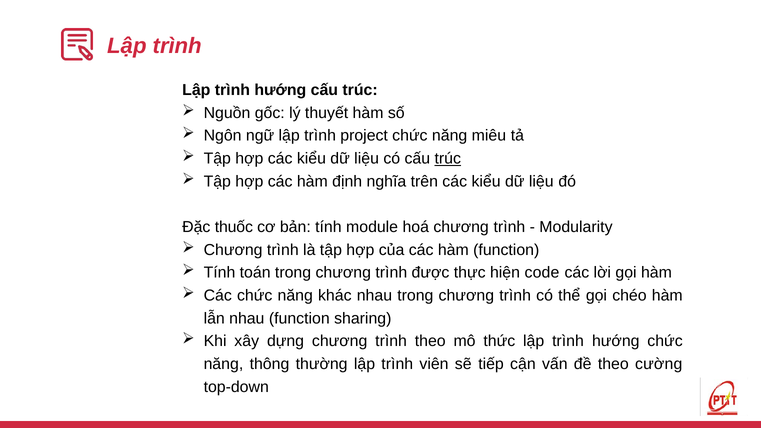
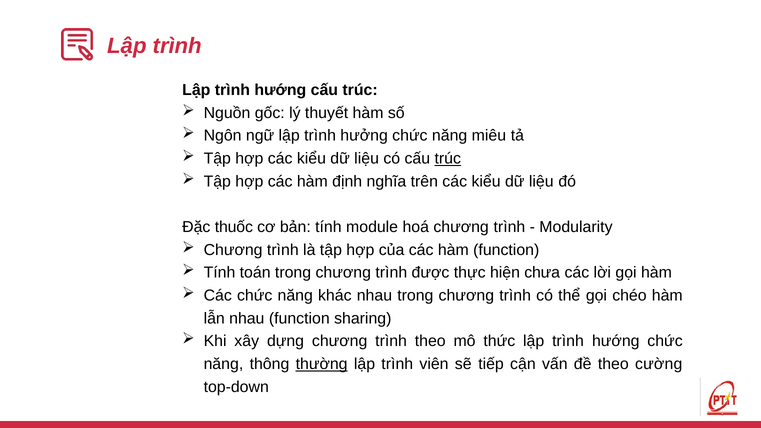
project: project -> hưởng
code: code -> chưa
thường underline: none -> present
